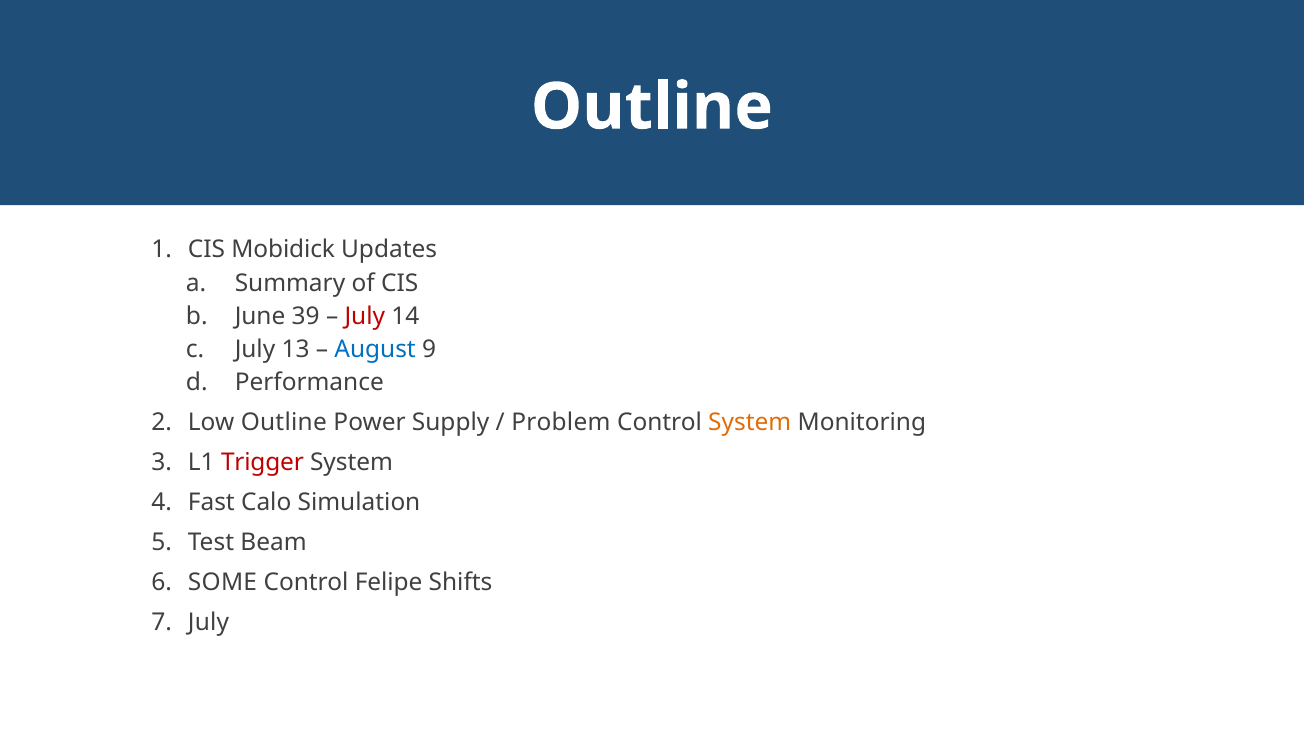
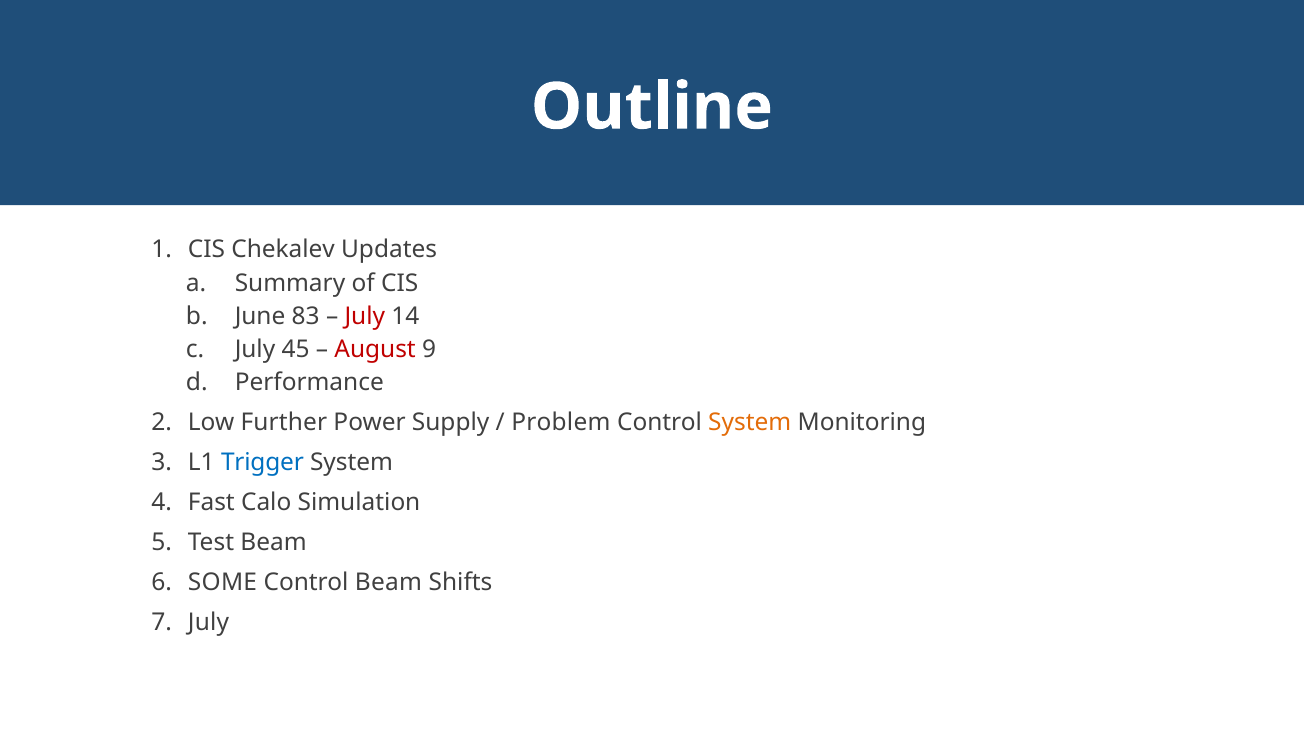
Mobidick: Mobidick -> Chekalev
39: 39 -> 83
13: 13 -> 45
August colour: blue -> red
Low Outline: Outline -> Further
Trigger colour: red -> blue
Control Felipe: Felipe -> Beam
